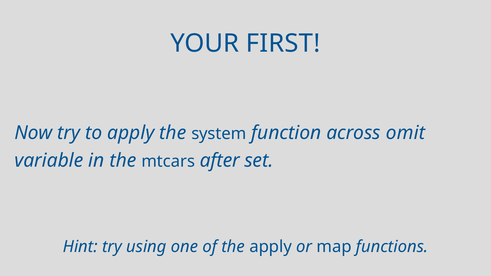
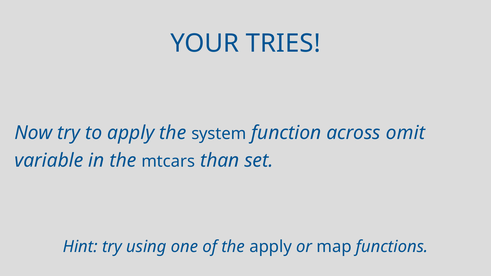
FIRST: FIRST -> TRIES
after: after -> than
